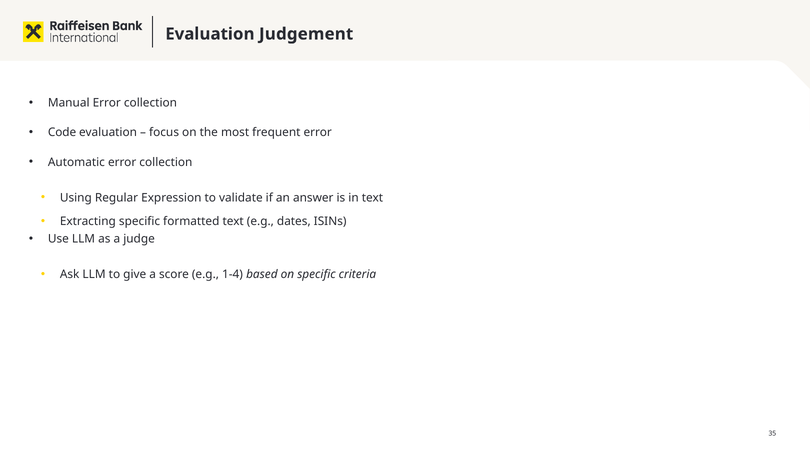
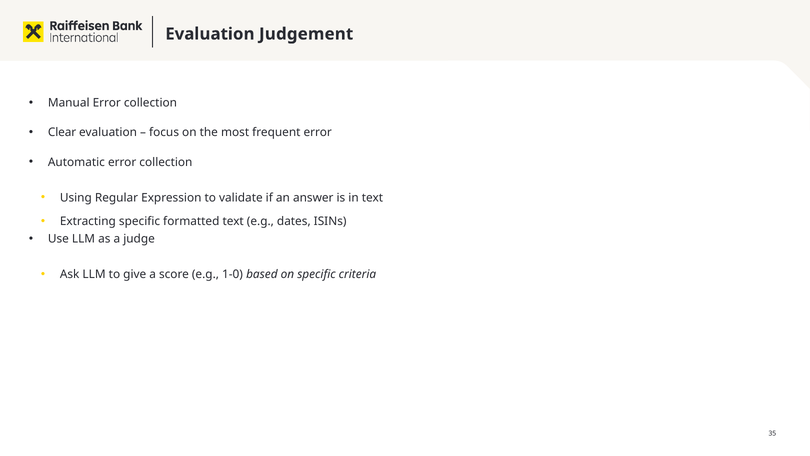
Code: Code -> Clear
1-4: 1-4 -> 1-0
